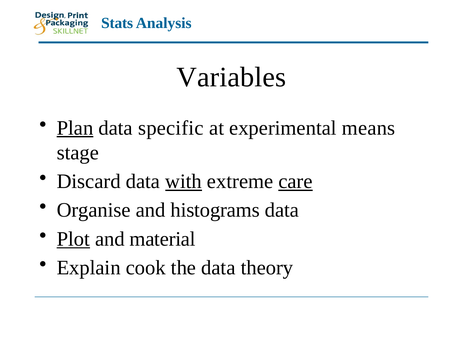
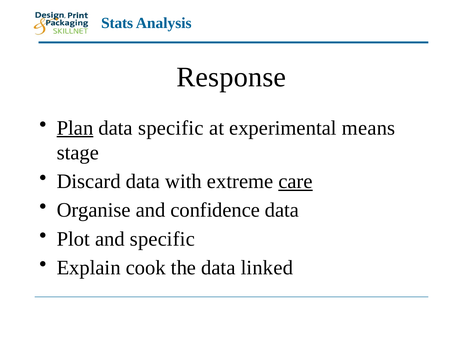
Variables: Variables -> Response
with underline: present -> none
histograms: histograms -> confidence
Plot underline: present -> none
and material: material -> specific
theory: theory -> linked
